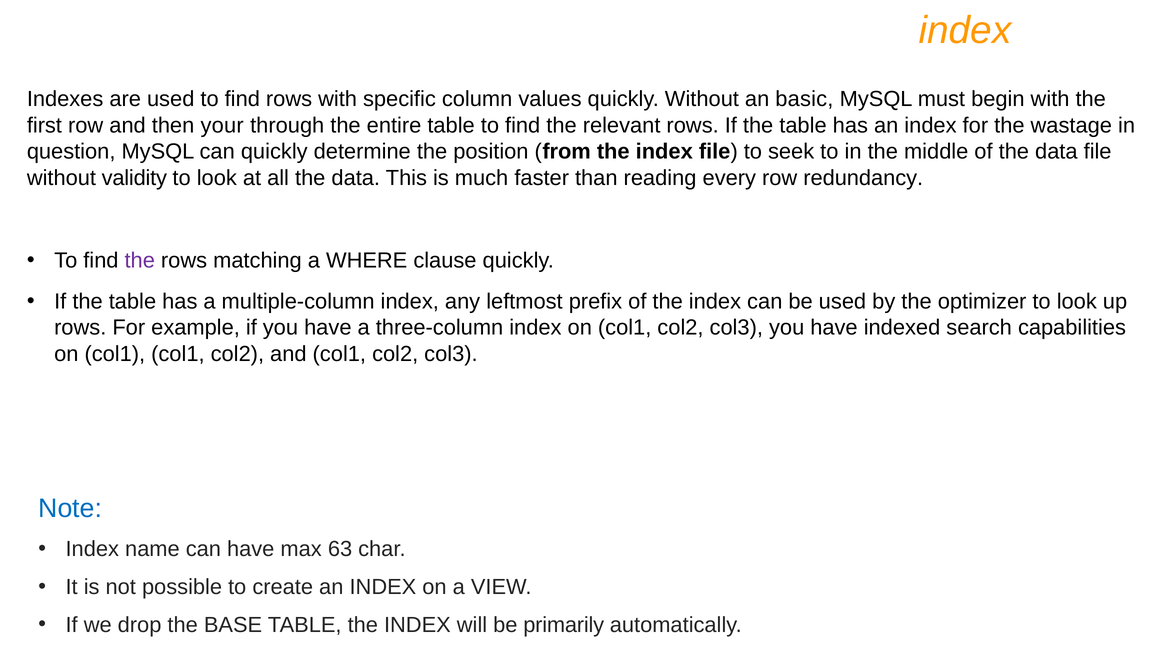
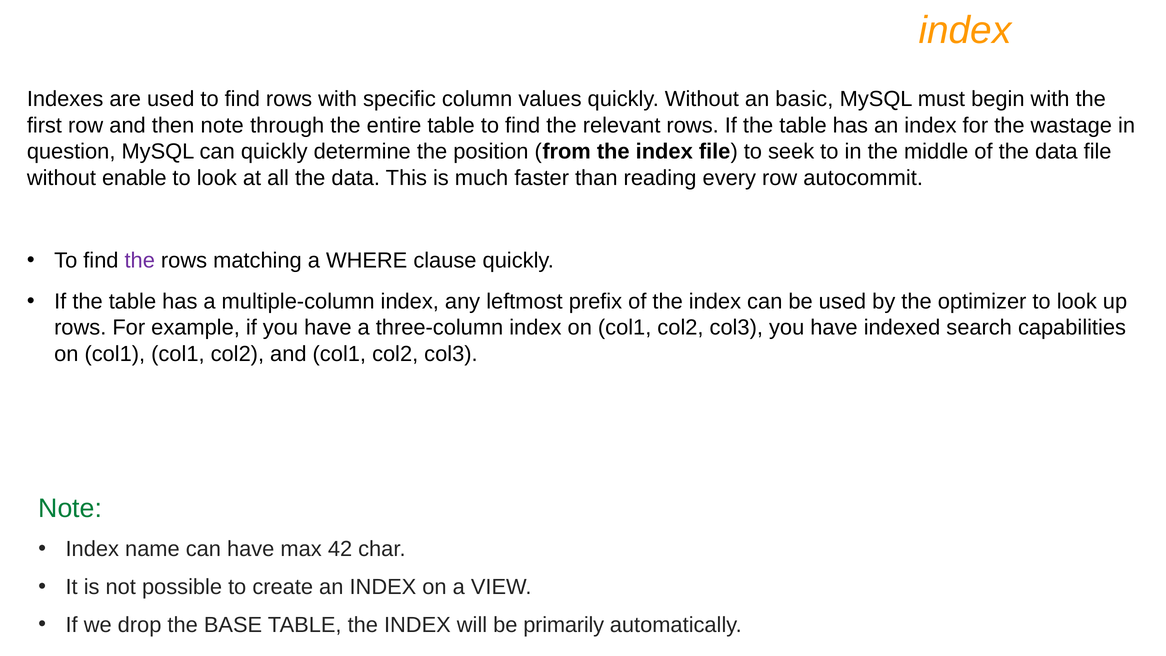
then your: your -> note
validity: validity -> enable
redundancy: redundancy -> autocommit
Note at (70, 509) colour: blue -> green
63: 63 -> 42
